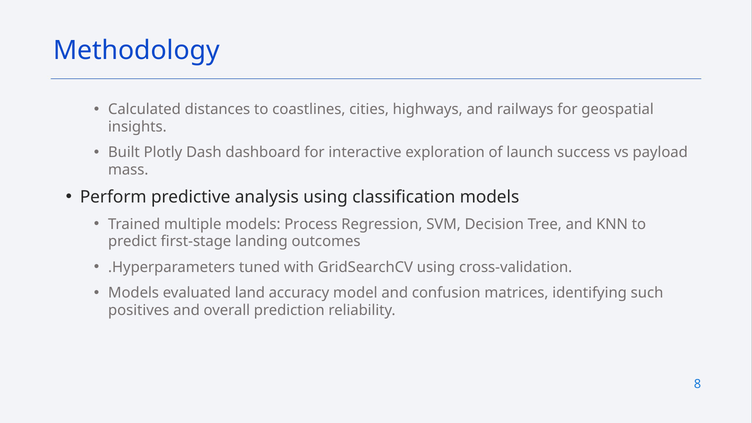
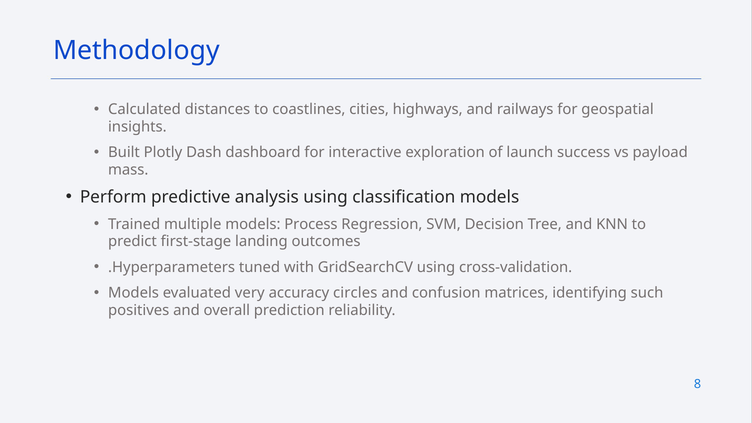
land: land -> very
model: model -> circles
